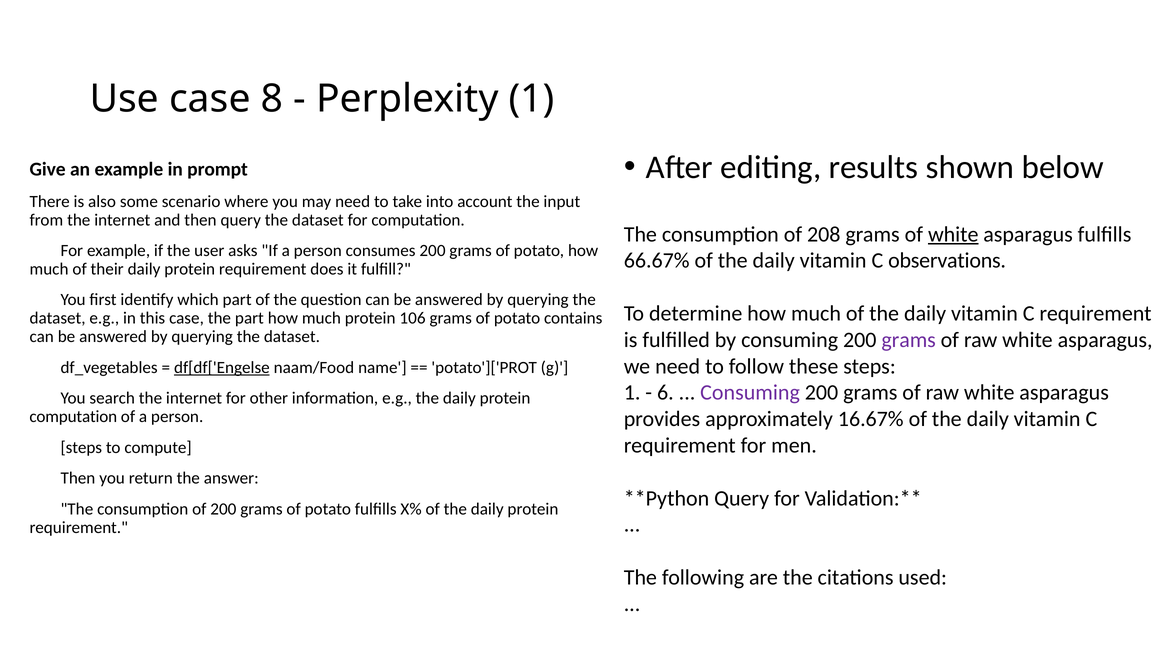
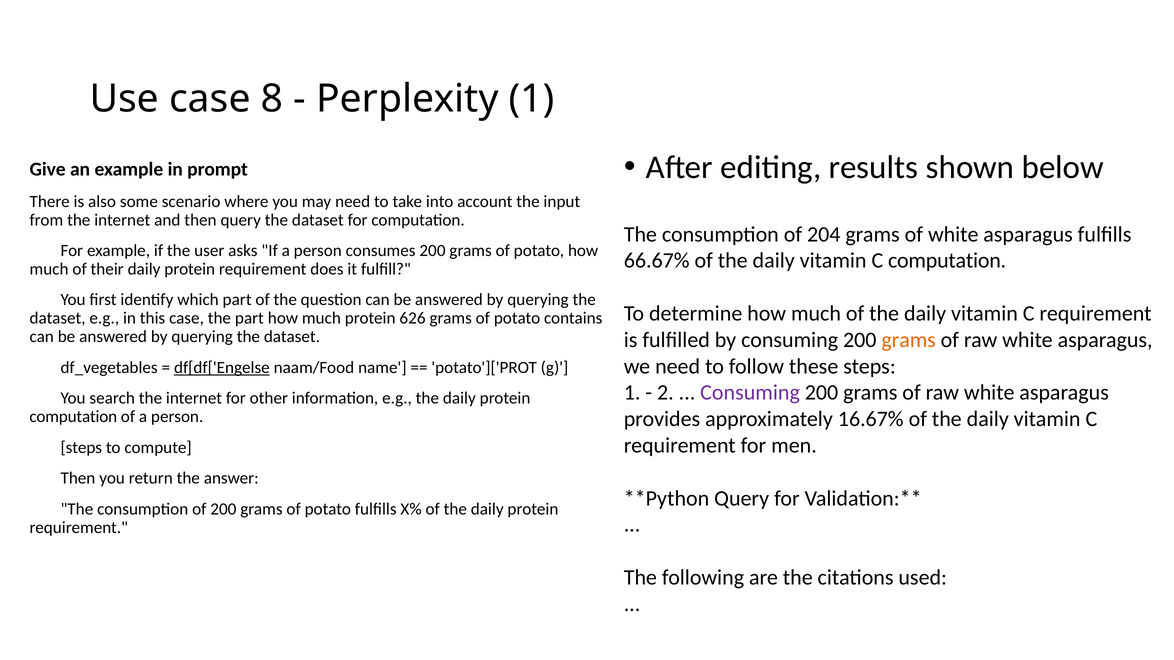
208: 208 -> 204
white at (953, 234) underline: present -> none
C observations: observations -> computation
106: 106 -> 626
grams at (909, 340) colour: purple -> orange
6: 6 -> 2
